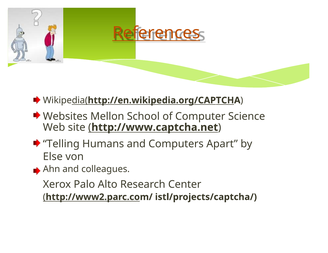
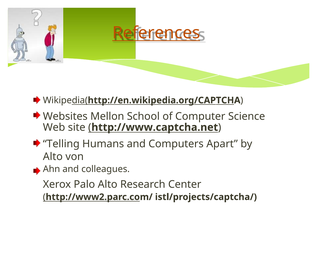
Else at (53, 157): Else -> Alto
